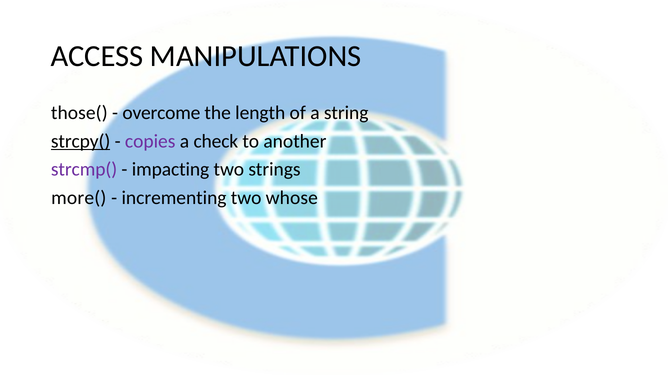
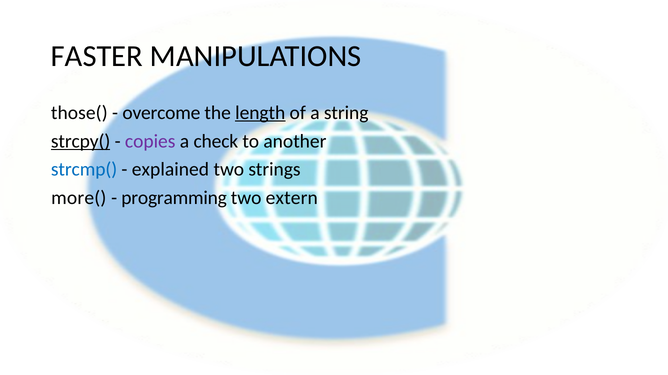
ACCESS: ACCESS -> FASTER
length underline: none -> present
strcmp( colour: purple -> blue
impacting: impacting -> explained
incrementing: incrementing -> programming
whose: whose -> extern
